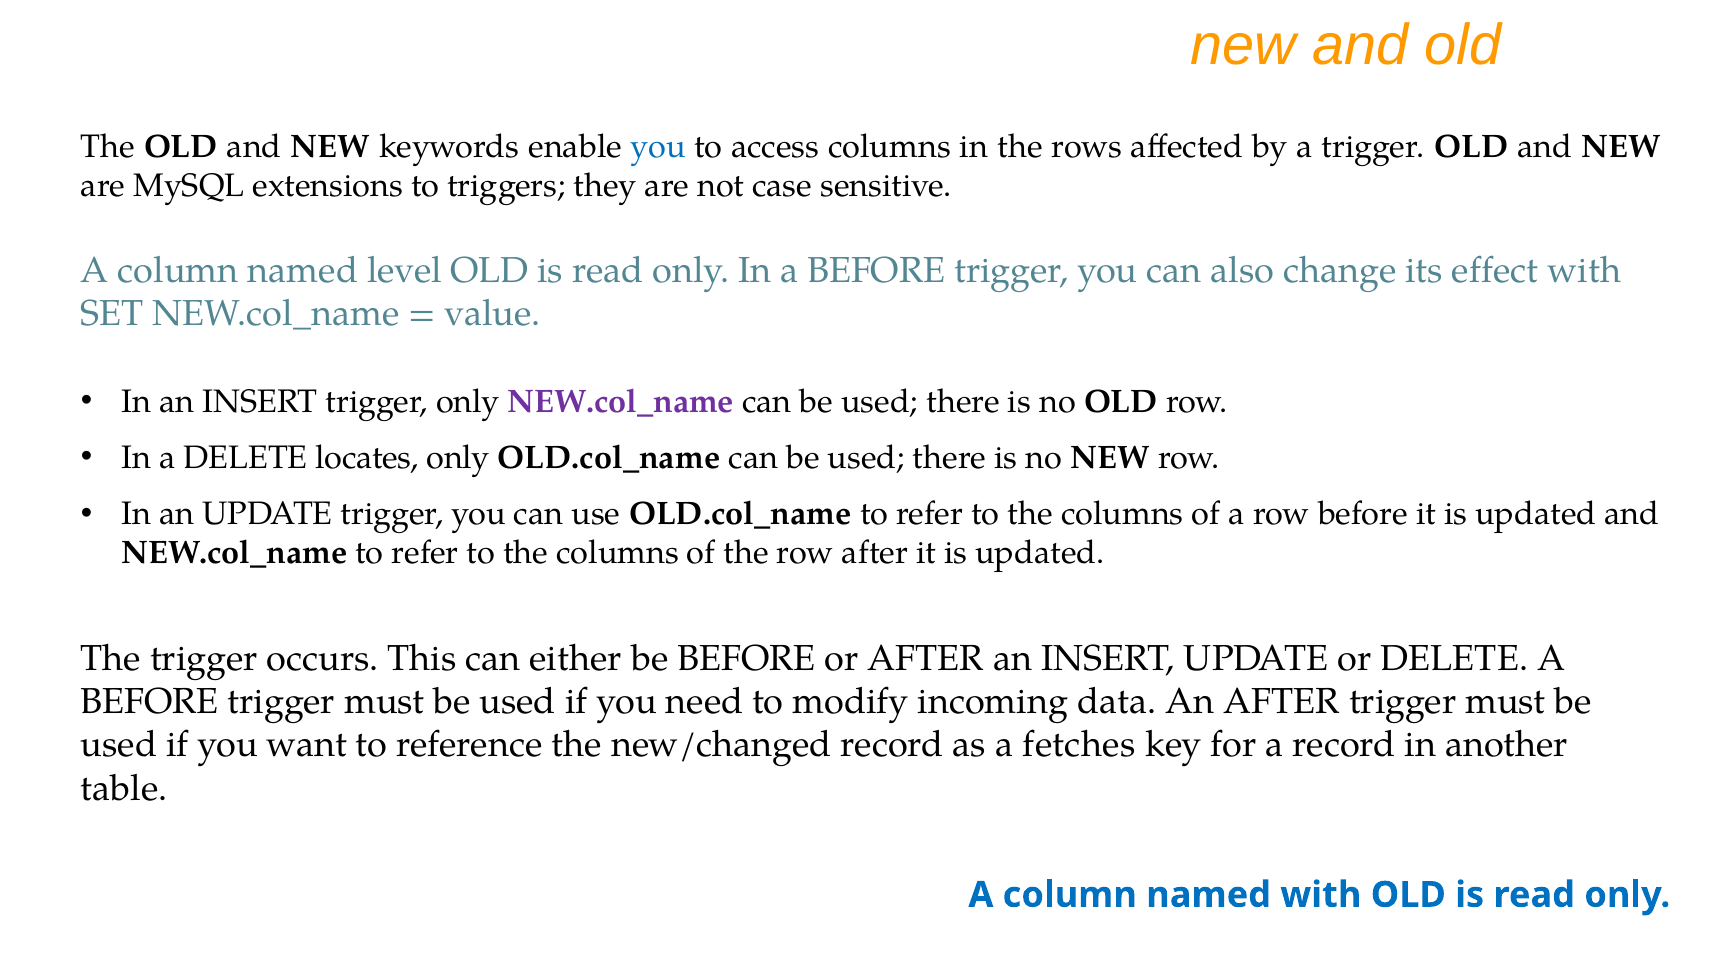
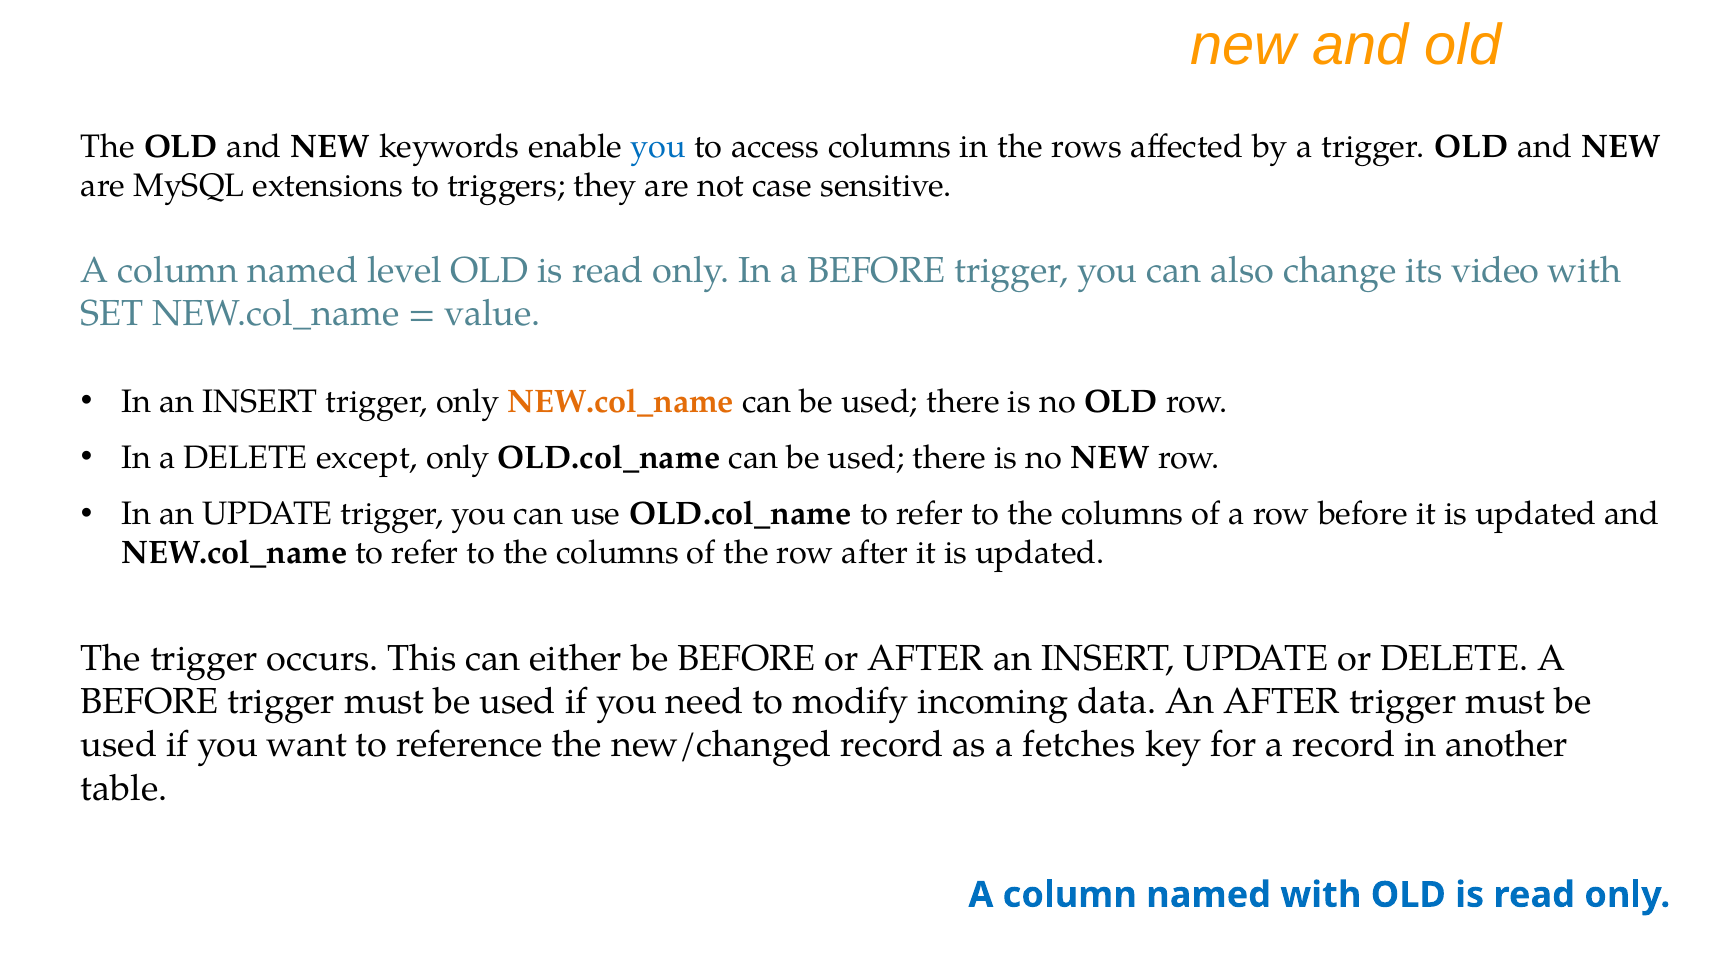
effect: effect -> video
NEW.col_name at (621, 402) colour: purple -> orange
locates: locates -> except
